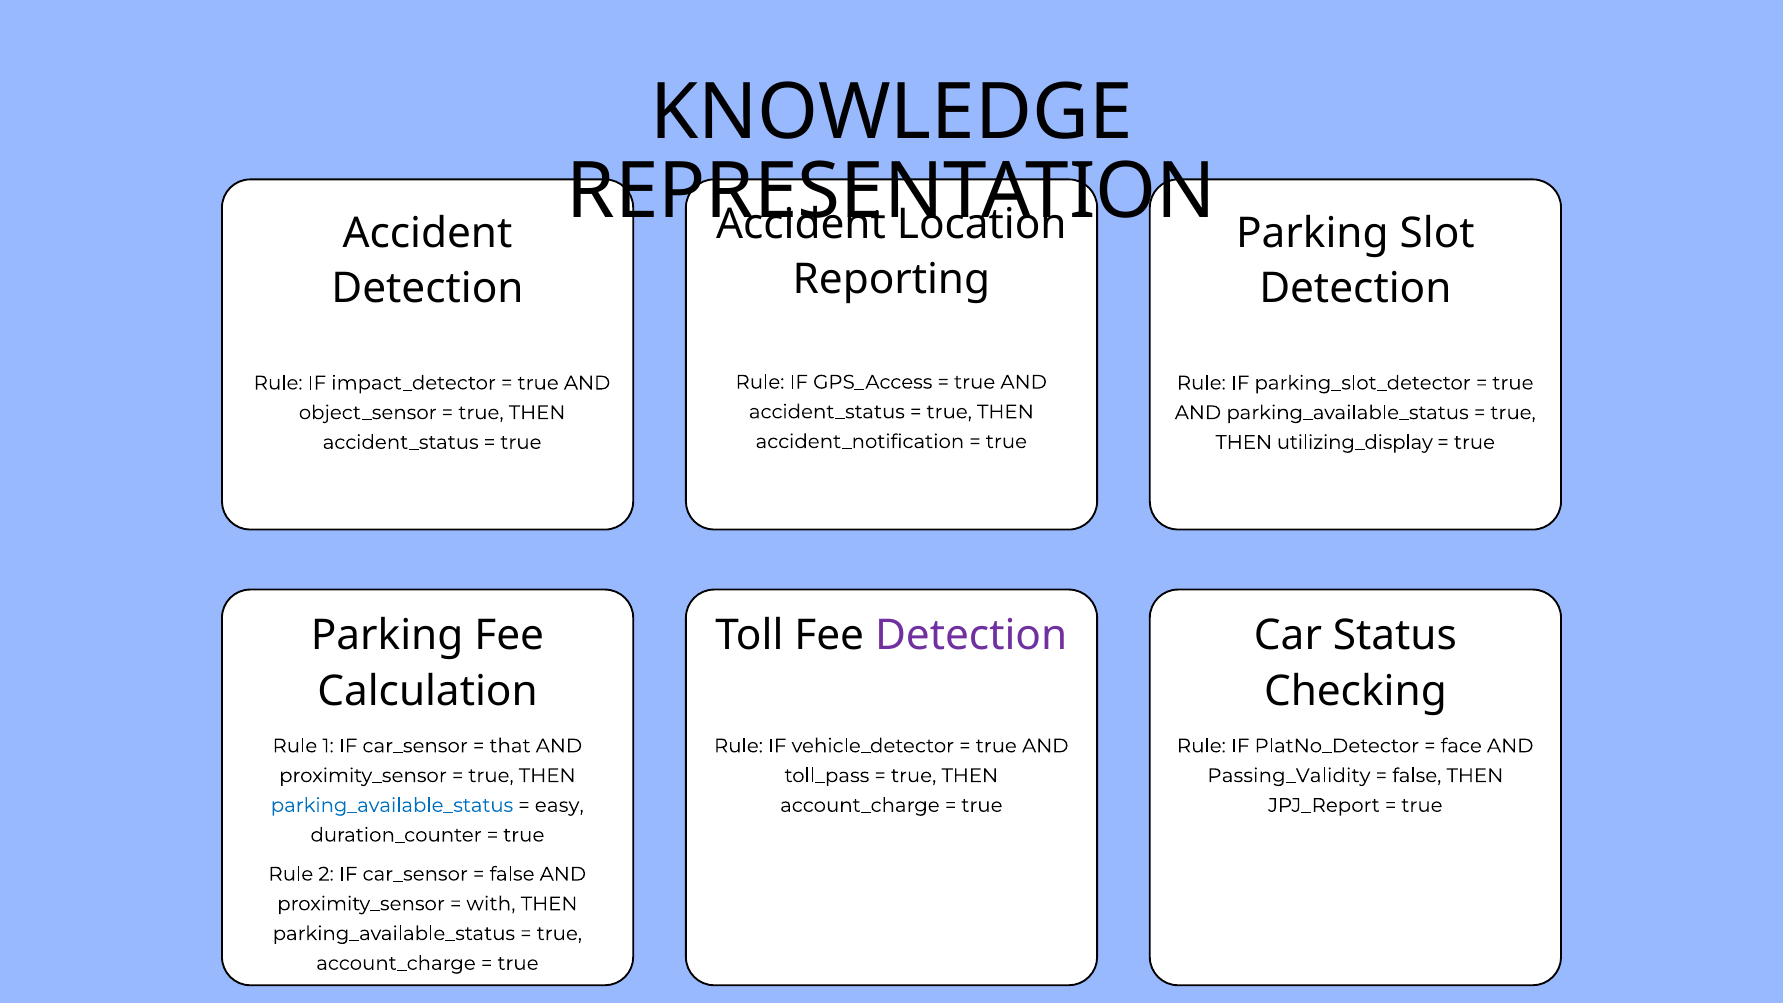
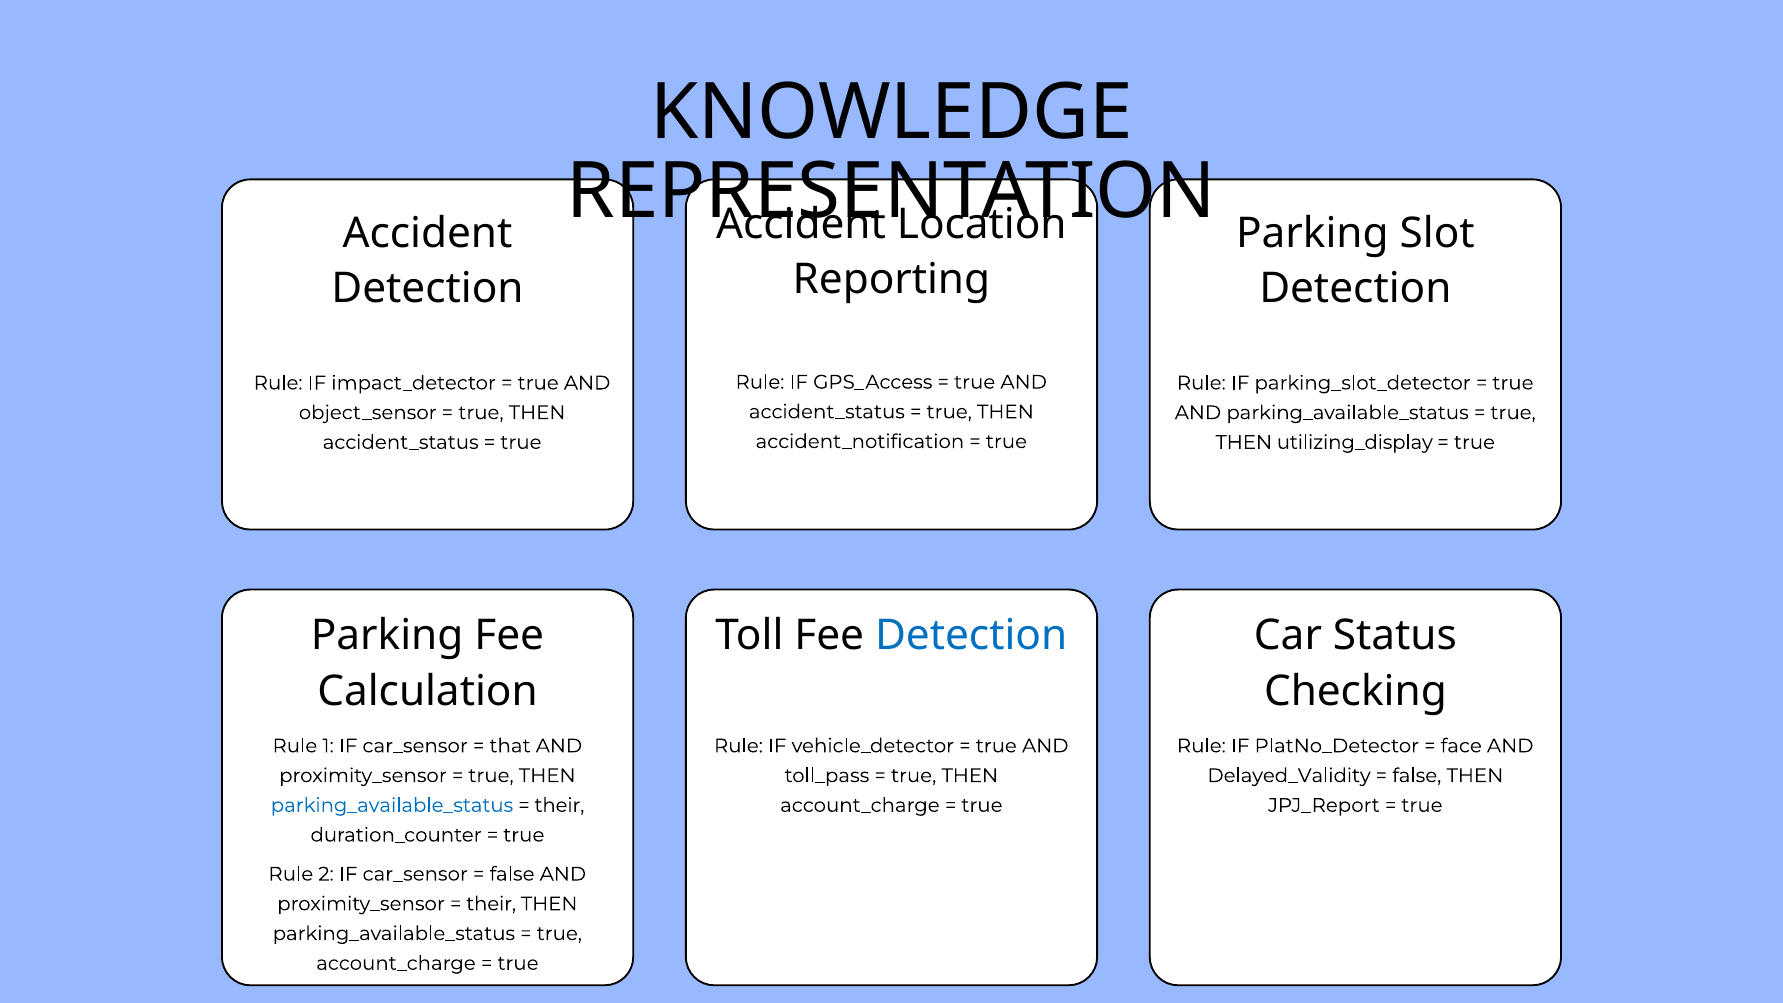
Detection at (971, 636) colour: purple -> blue
Passing_Validity: Passing_Validity -> Delayed_Validity
easy at (559, 805): easy -> their
with at (491, 904): with -> their
